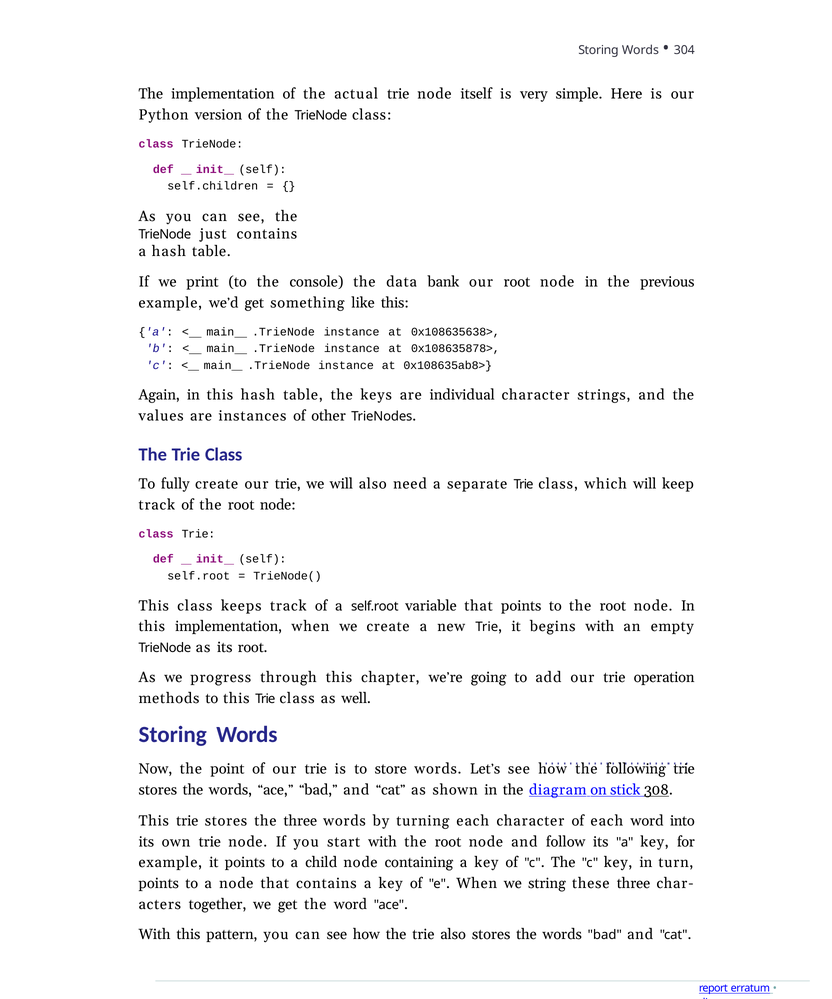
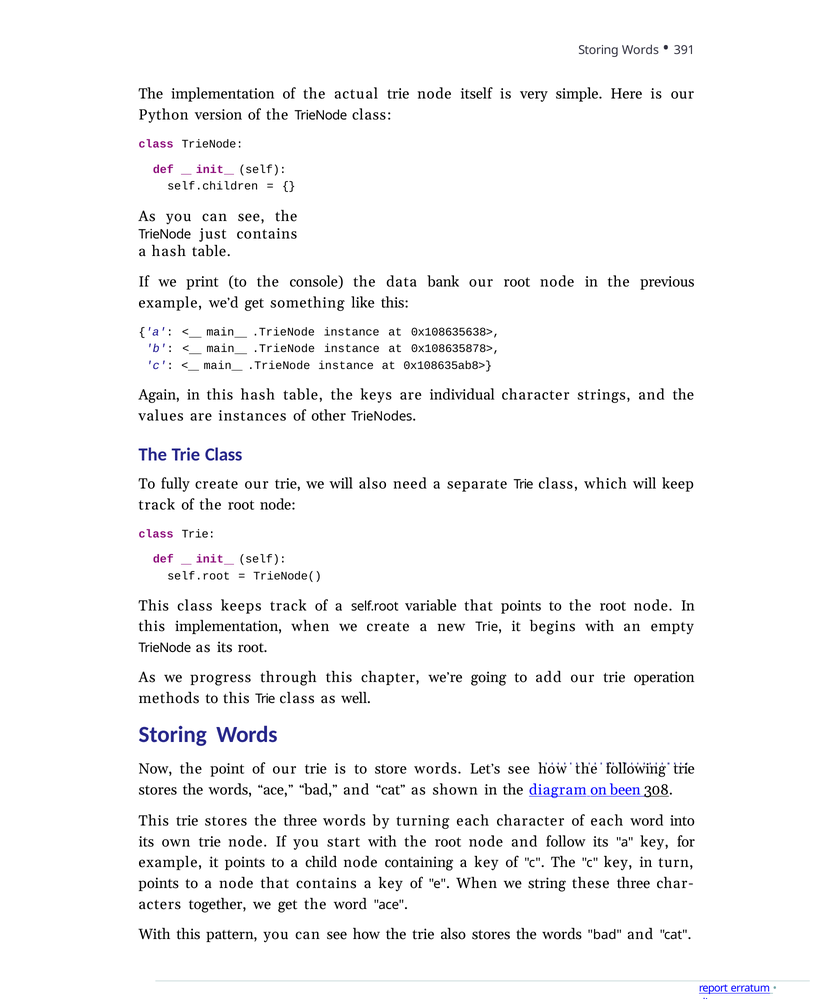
304: 304 -> 391
stick: stick -> been
